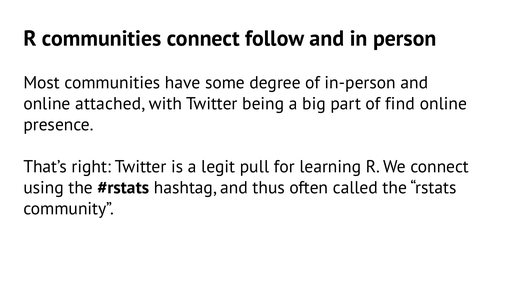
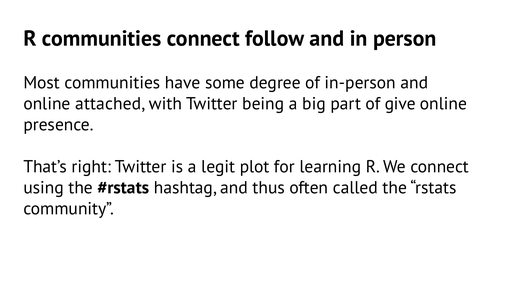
find: find -> give
pull: pull -> plot
